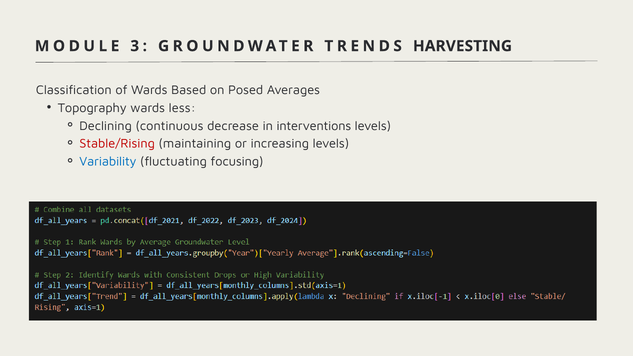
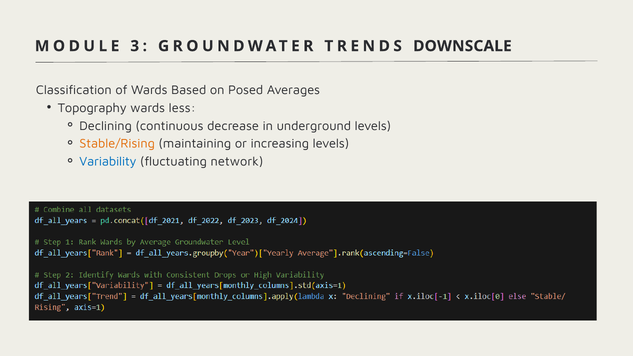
HARVESTING: HARVESTING -> DOWNSCALE
interventions: interventions -> underground
Stable/Rising colour: red -> orange
focusing: focusing -> network
